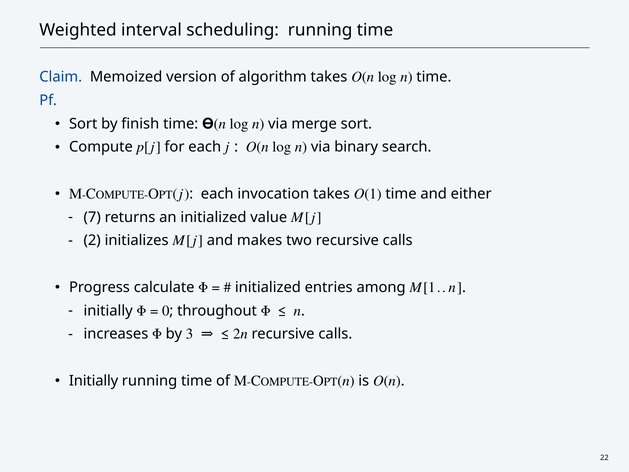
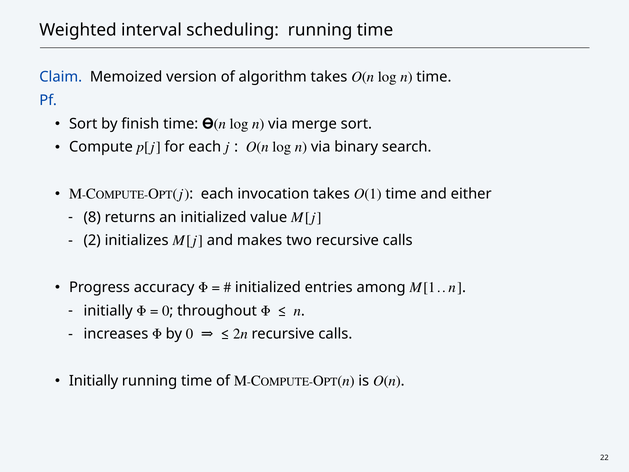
7: 7 -> 8
calculate: calculate -> accuracy
by 3: 3 -> 0
